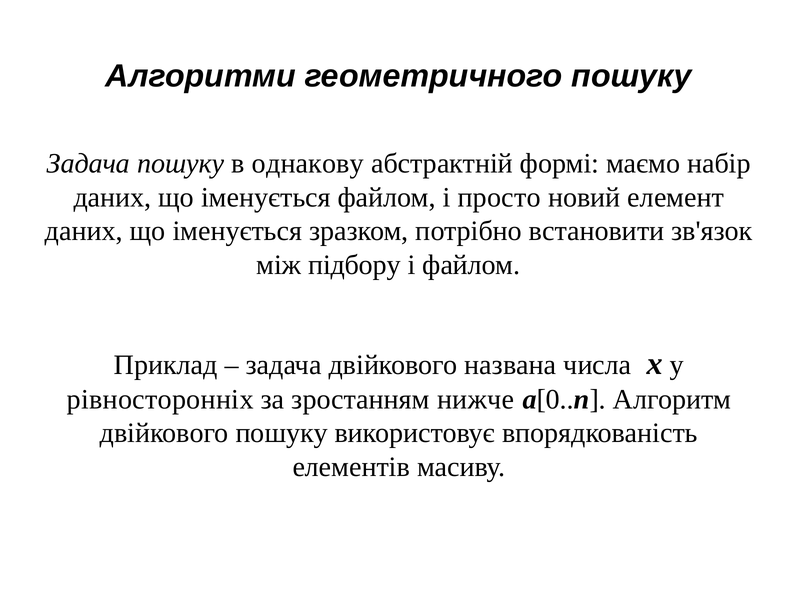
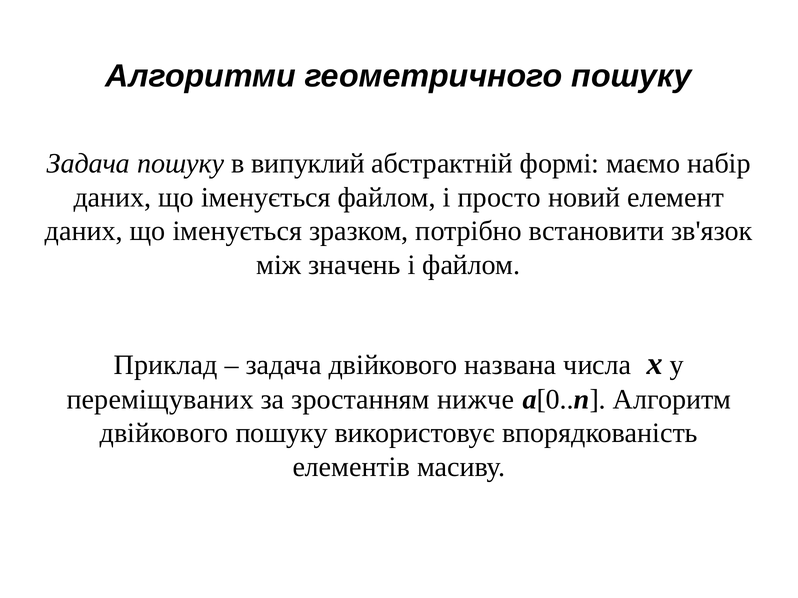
однакову: однакову -> випуклий
підбору: підбору -> значень
рівносторонніх: рівносторонніх -> переміщуваних
